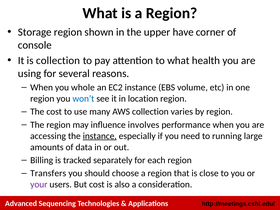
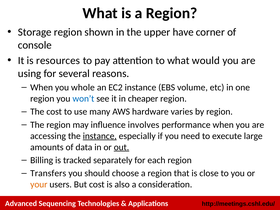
is collection: collection -> resources
health: health -> would
location: location -> cheaper
AWS collection: collection -> hardware
running: running -> execute
out underline: none -> present
your colour: purple -> orange
